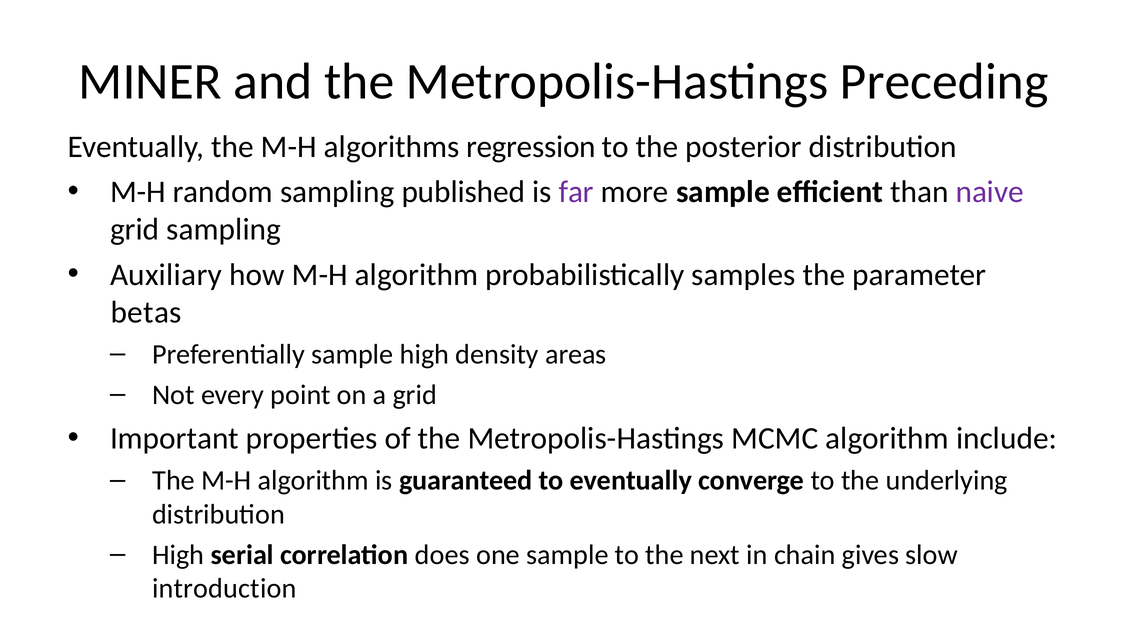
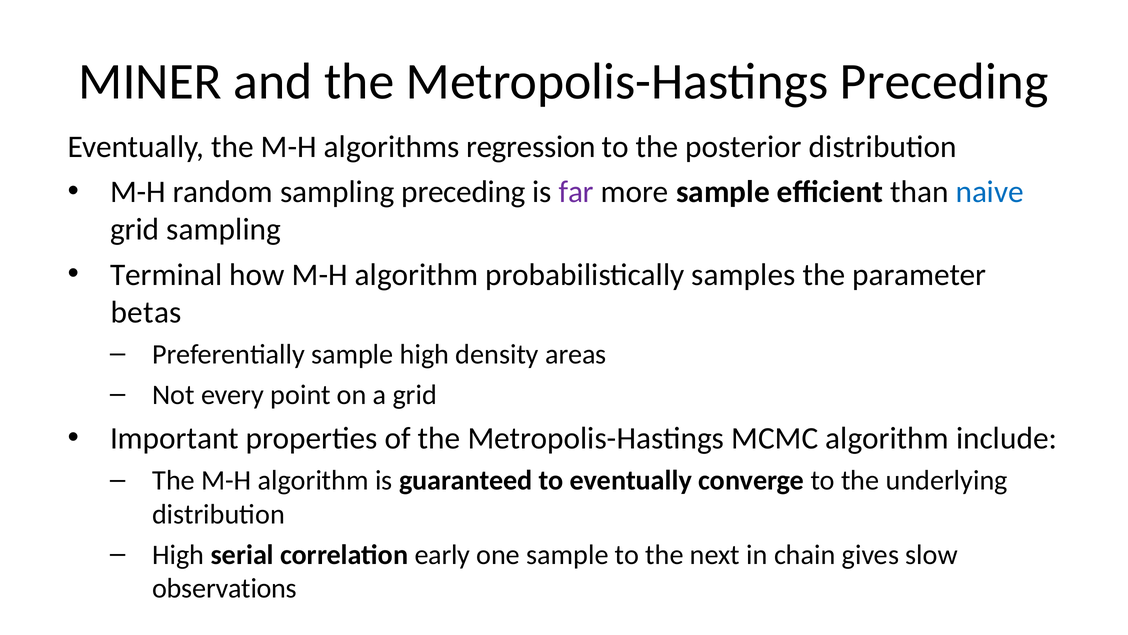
sampling published: published -> preceding
naive colour: purple -> blue
Auxiliary: Auxiliary -> Terminal
does: does -> early
introduction: introduction -> observations
